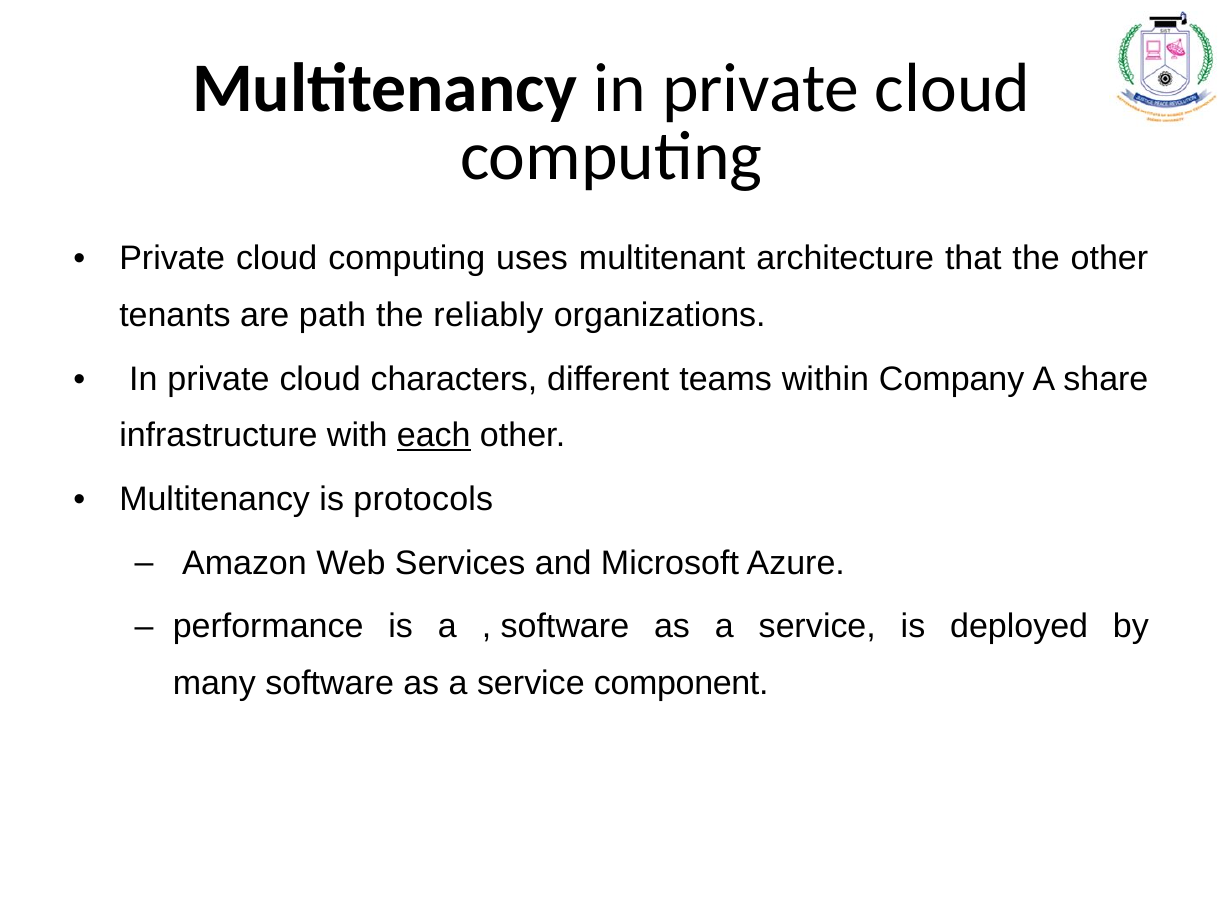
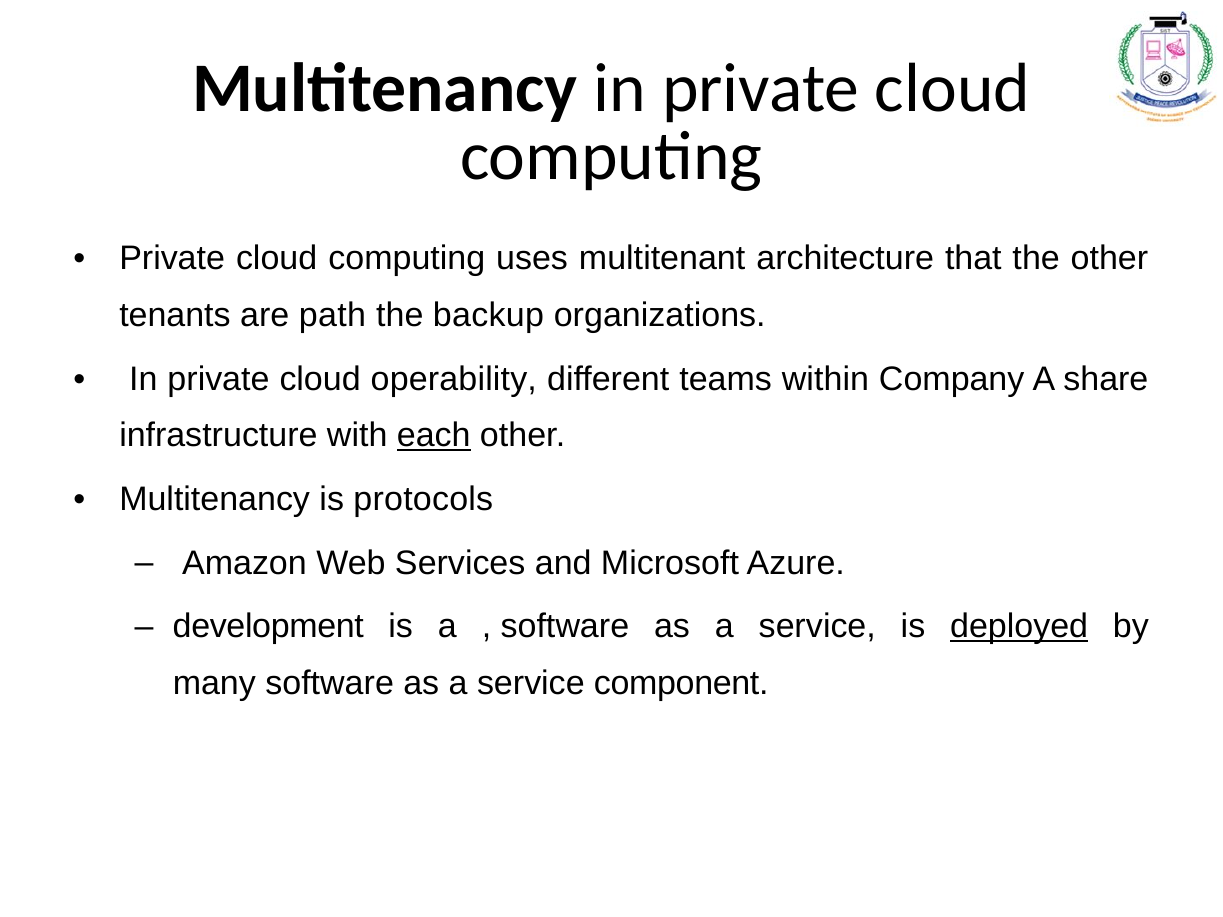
reliably: reliably -> backup
characters: characters -> operability
performance: performance -> development
deployed underline: none -> present
